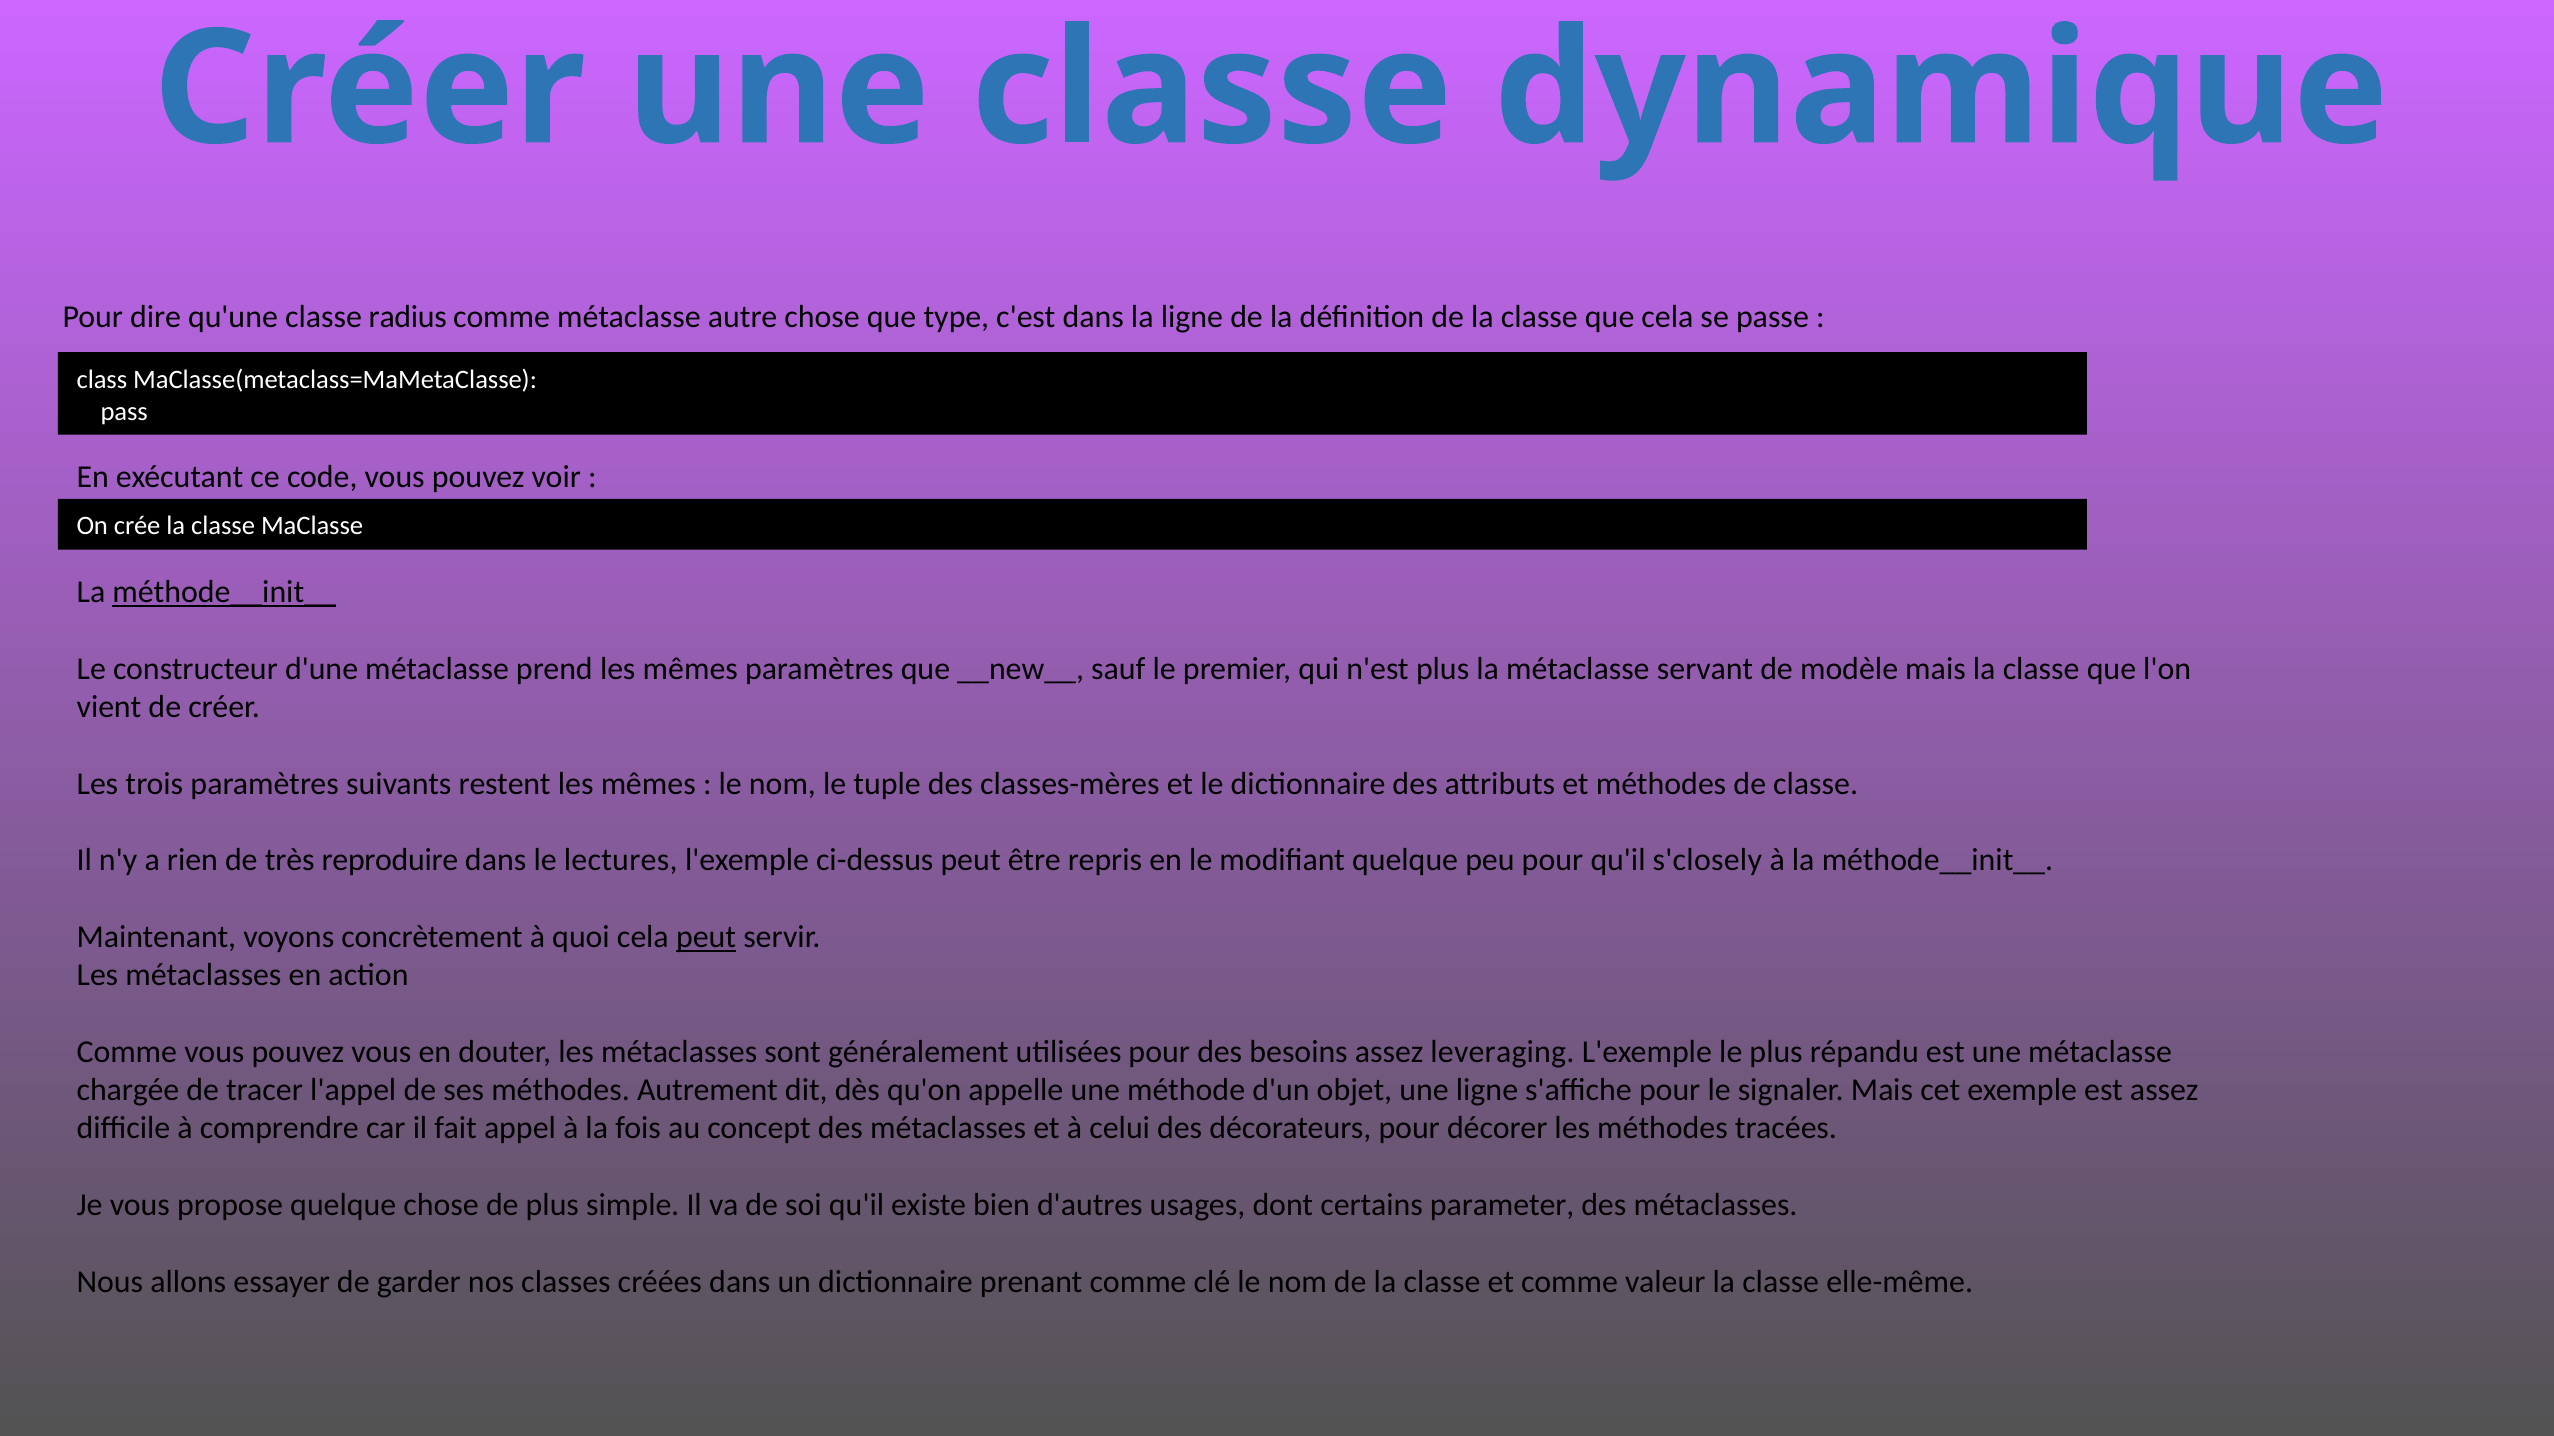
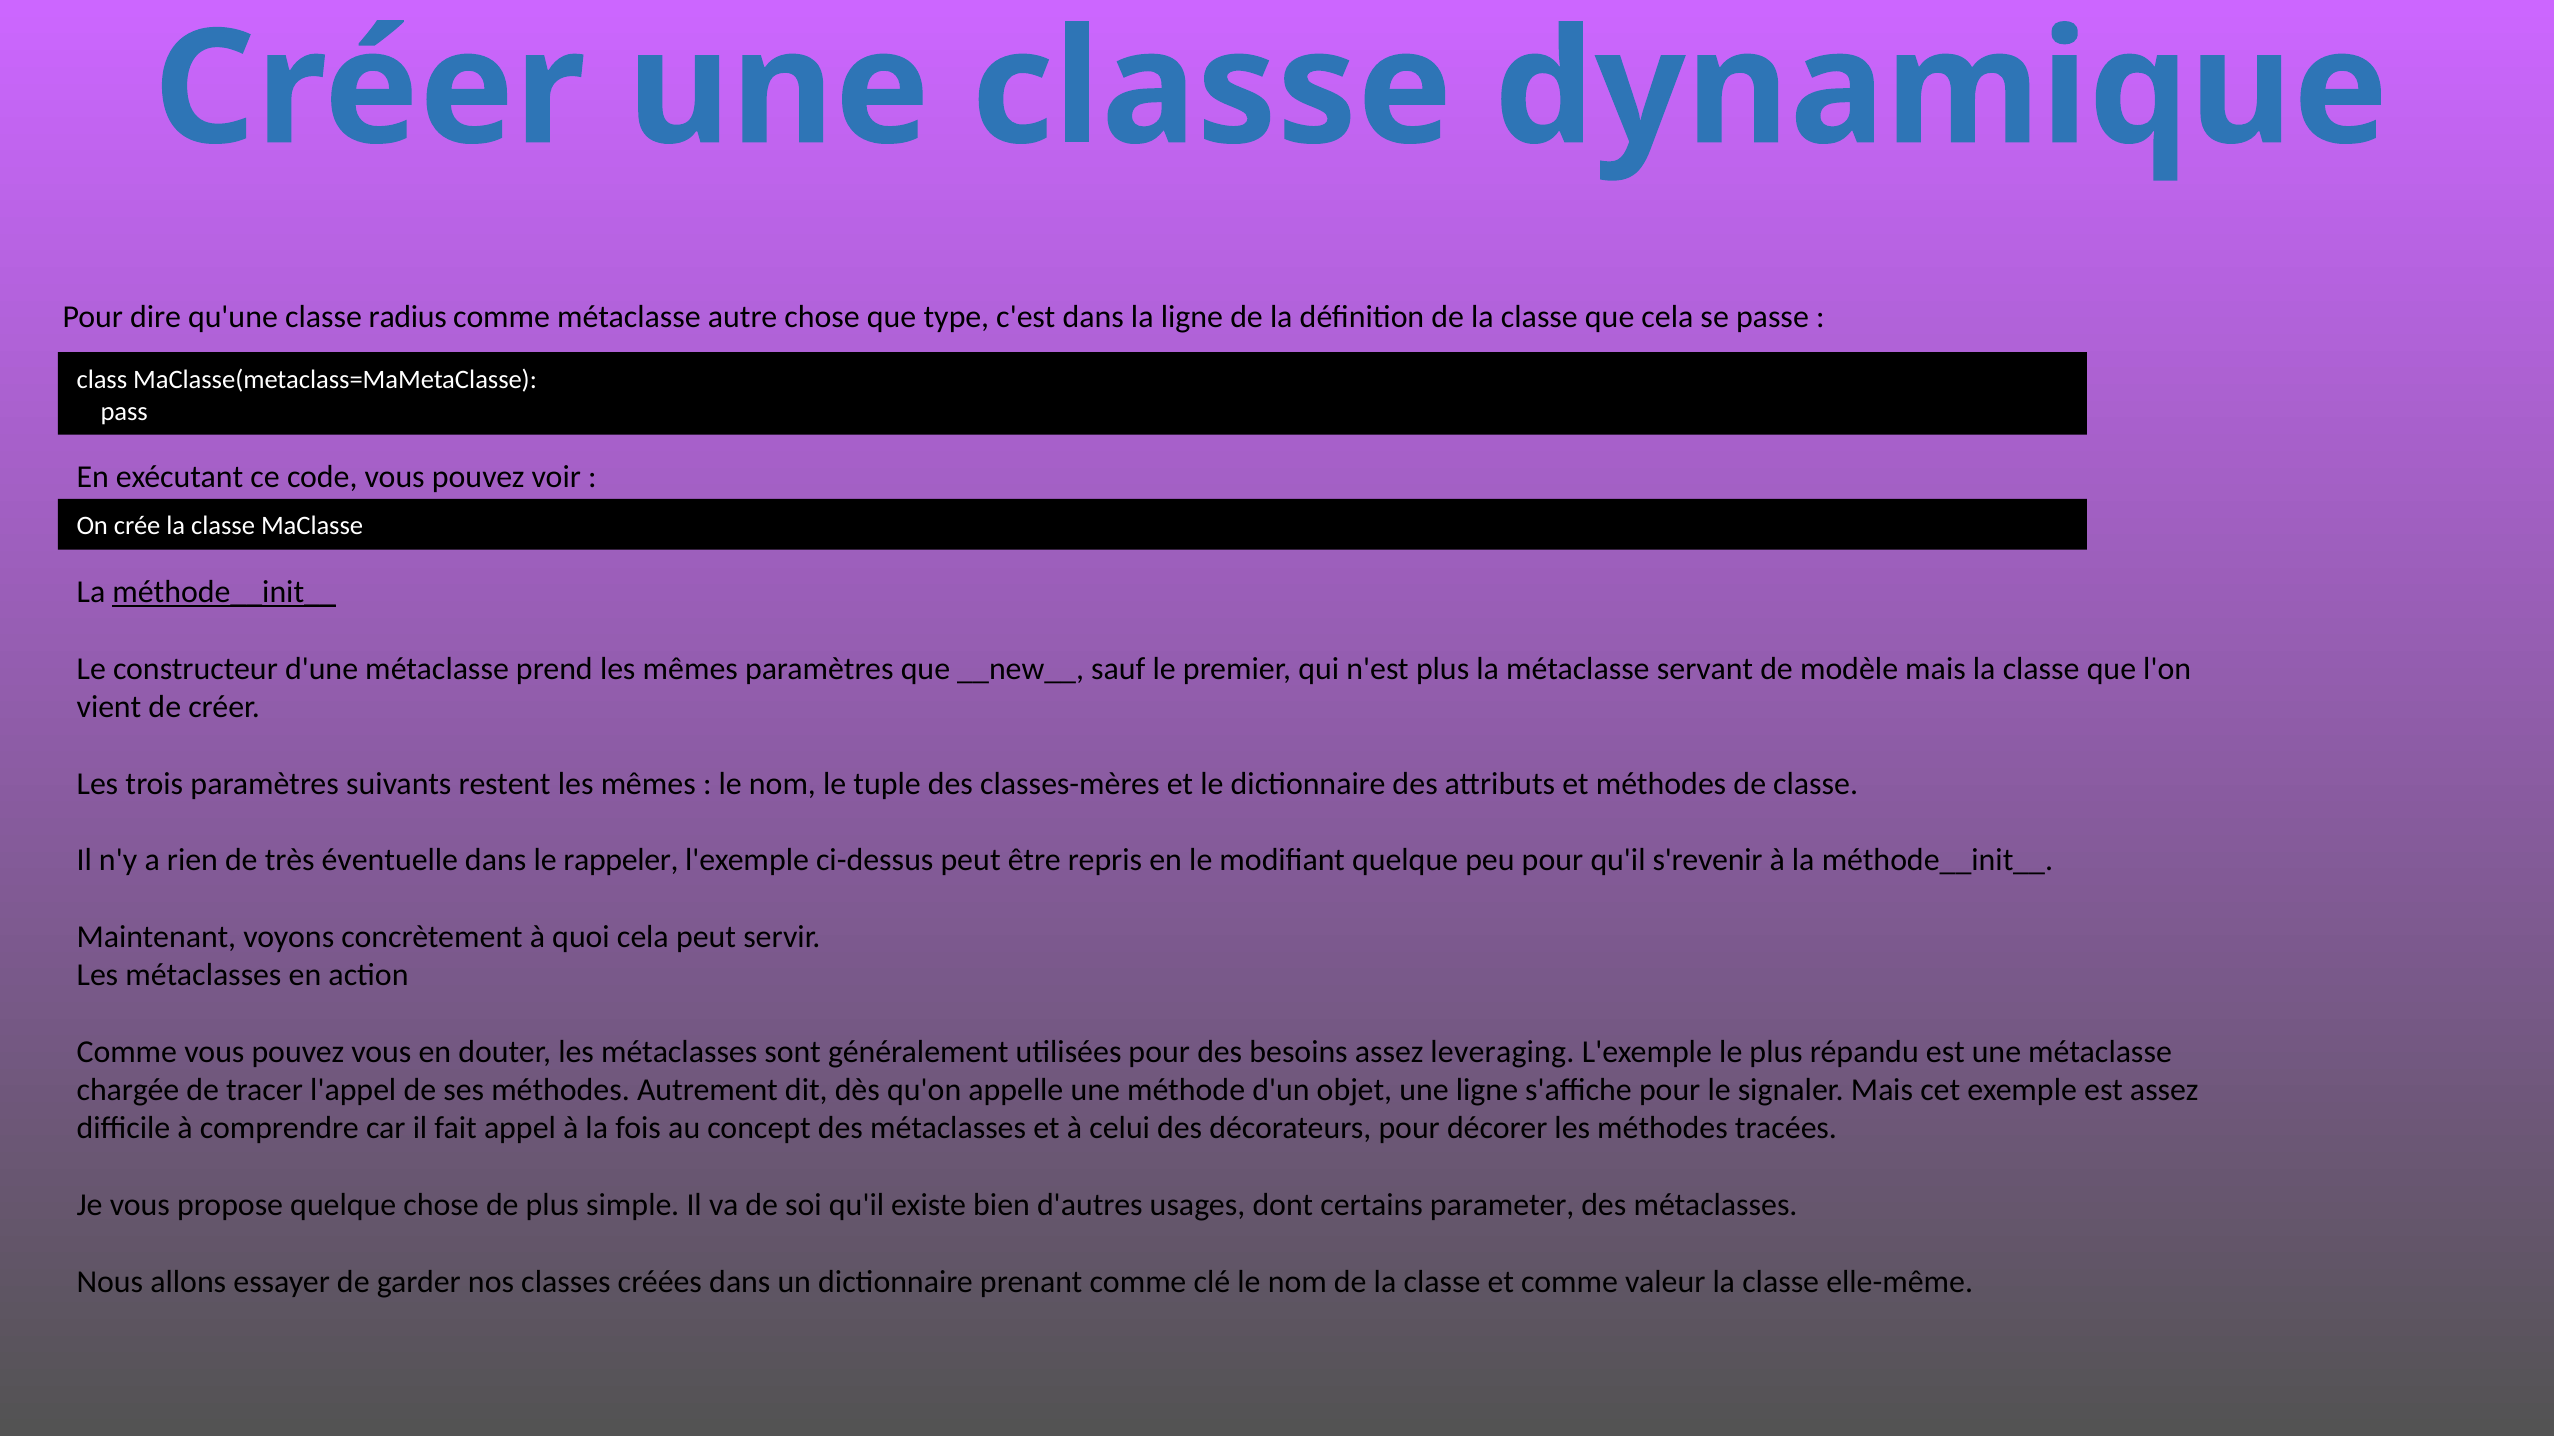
reproduire: reproduire -> éventuelle
lectures: lectures -> rappeler
s'closely: s'closely -> s'revenir
peut at (706, 937) underline: present -> none
